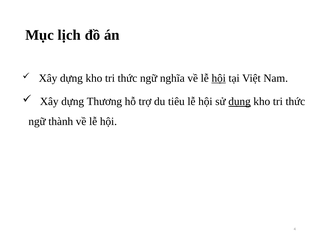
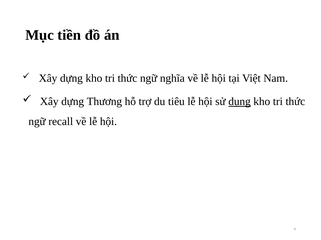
lịch: lịch -> tiền
hội at (219, 79) underline: present -> none
thành: thành -> recall
